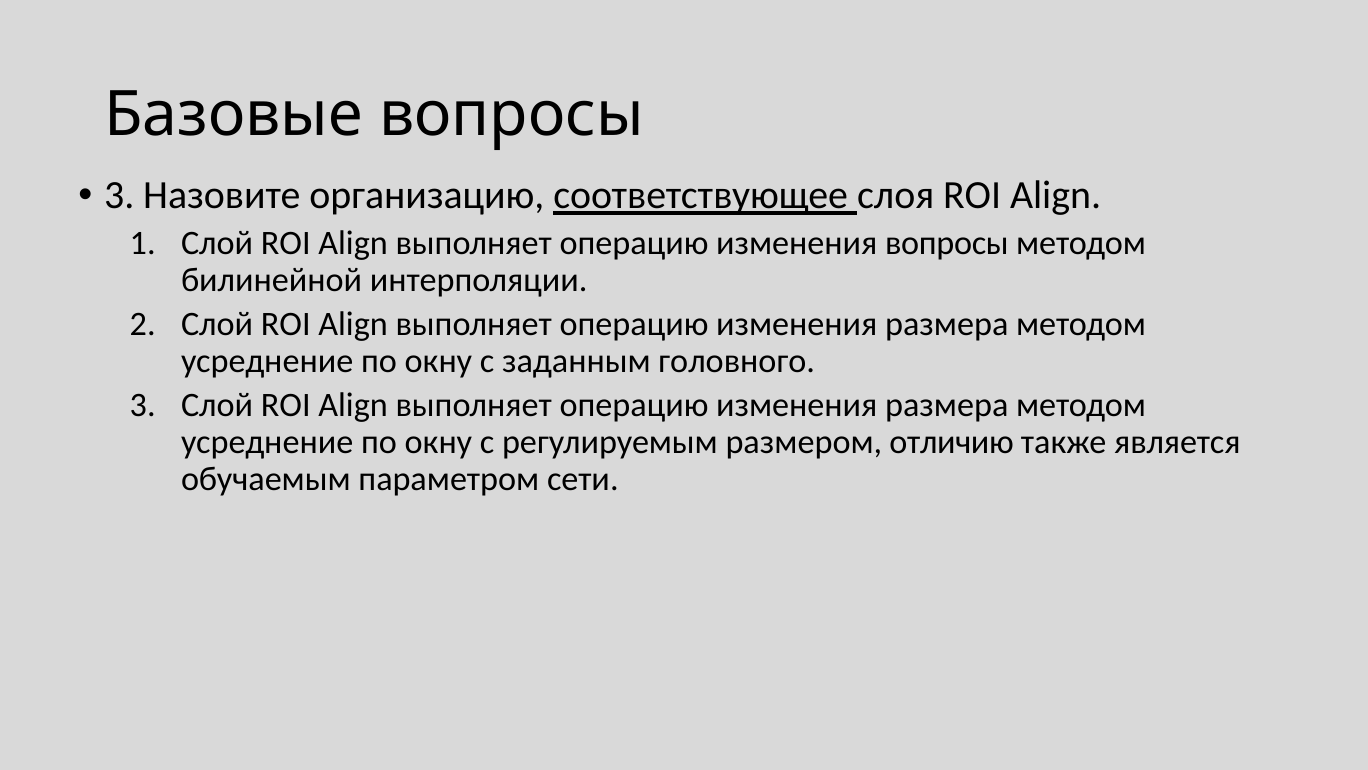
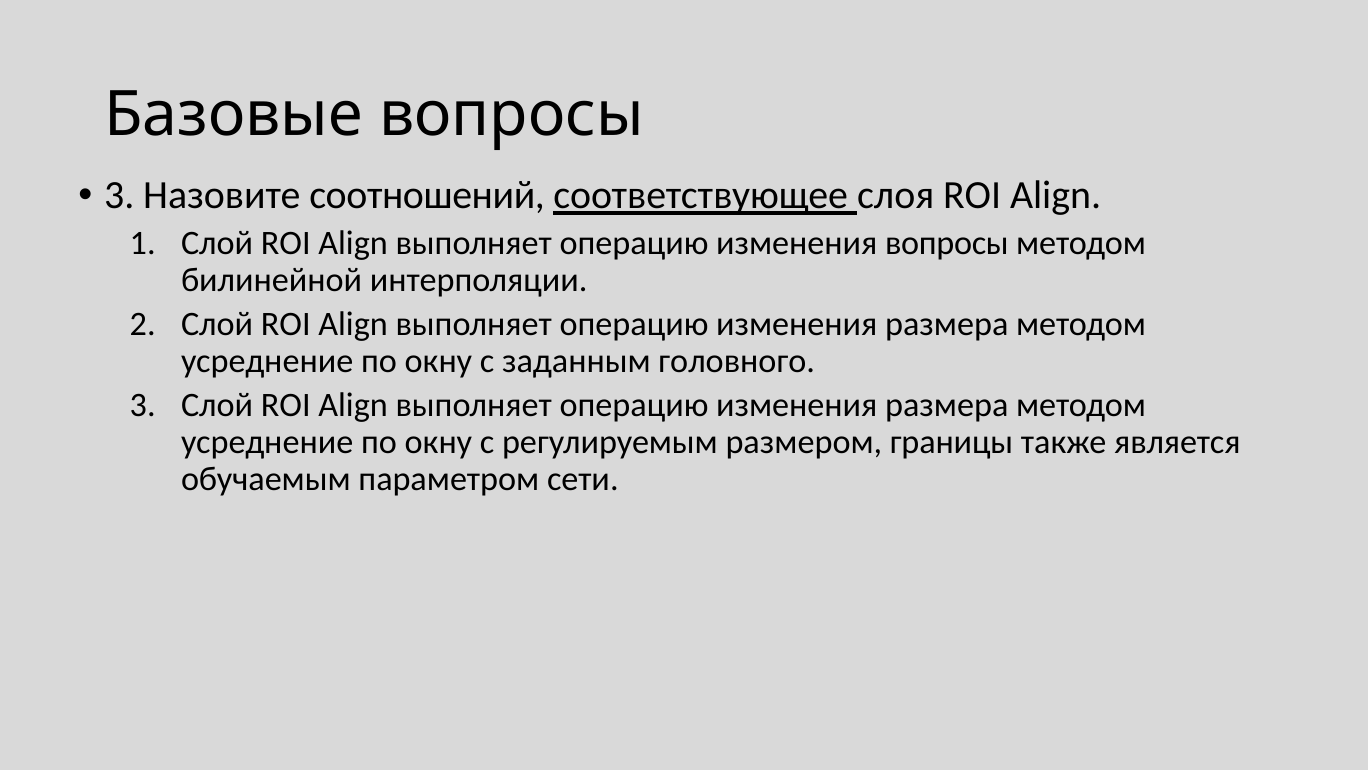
организацию: организацию -> соотношений
отличию: отличию -> границы
